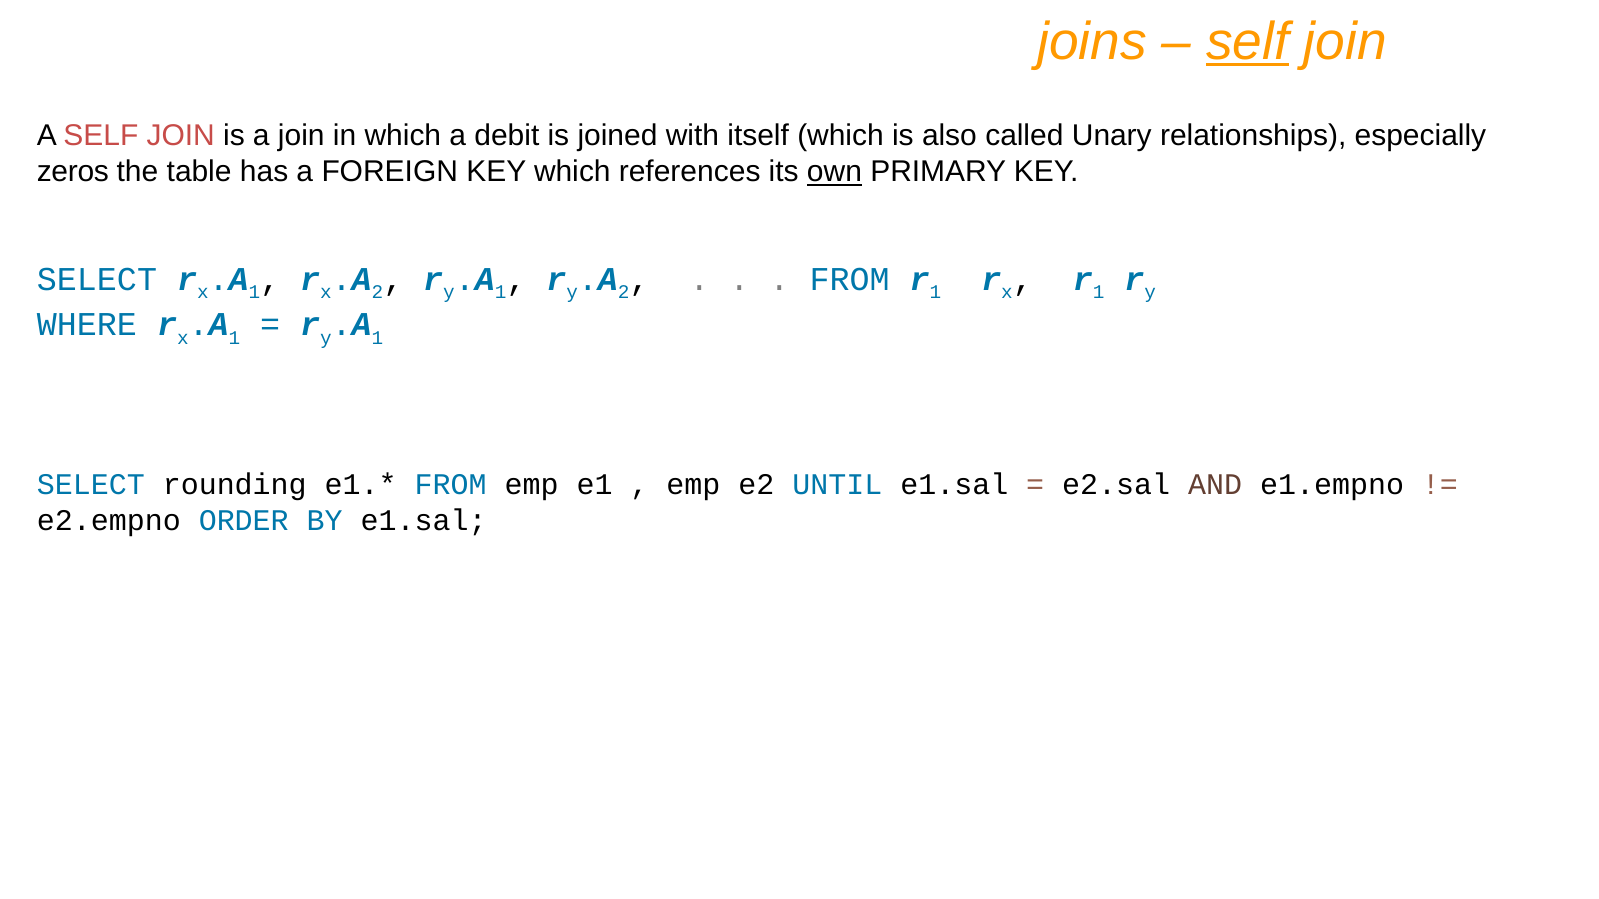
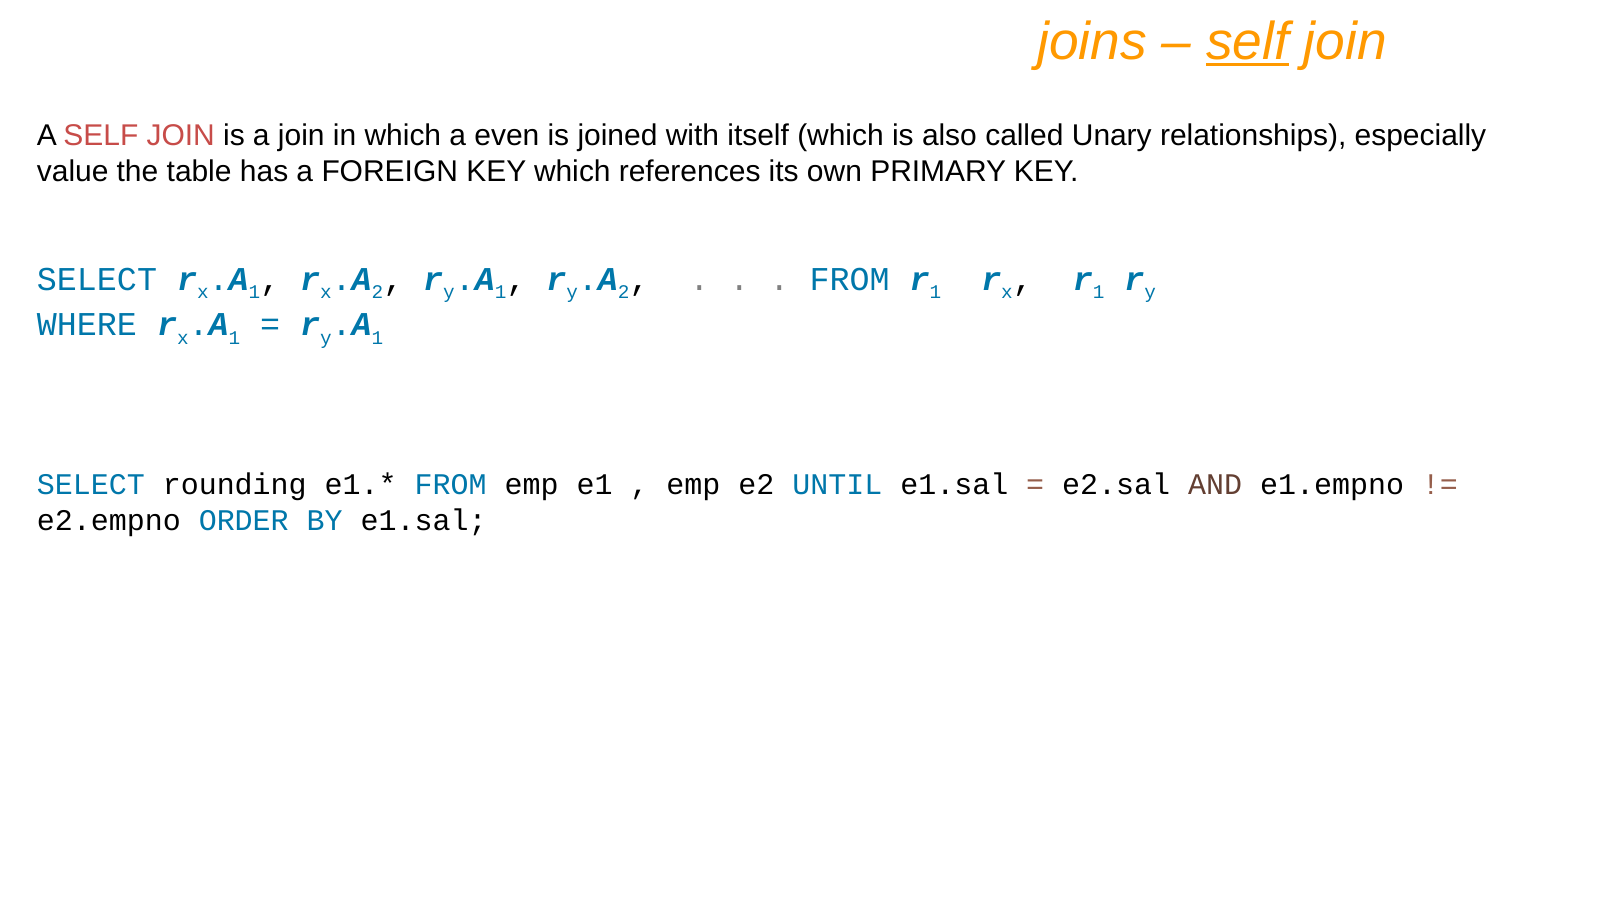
debit: debit -> even
zeros: zeros -> value
own underline: present -> none
